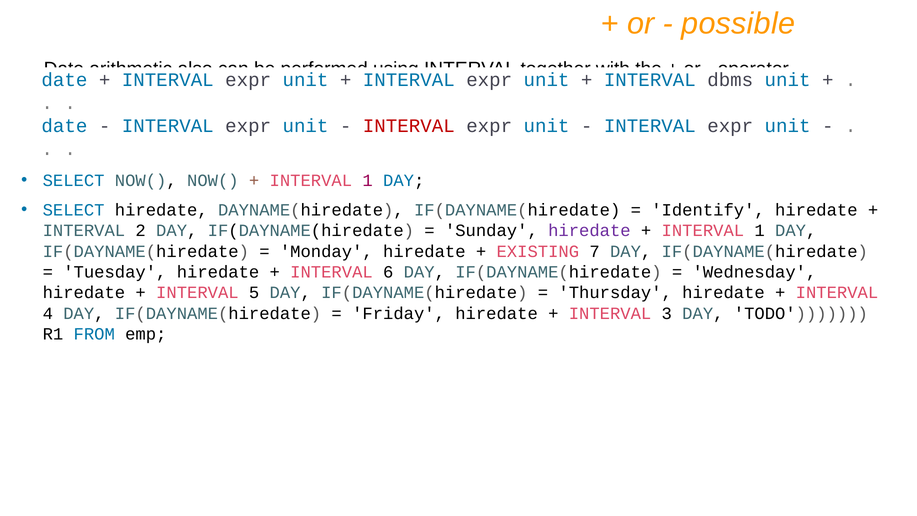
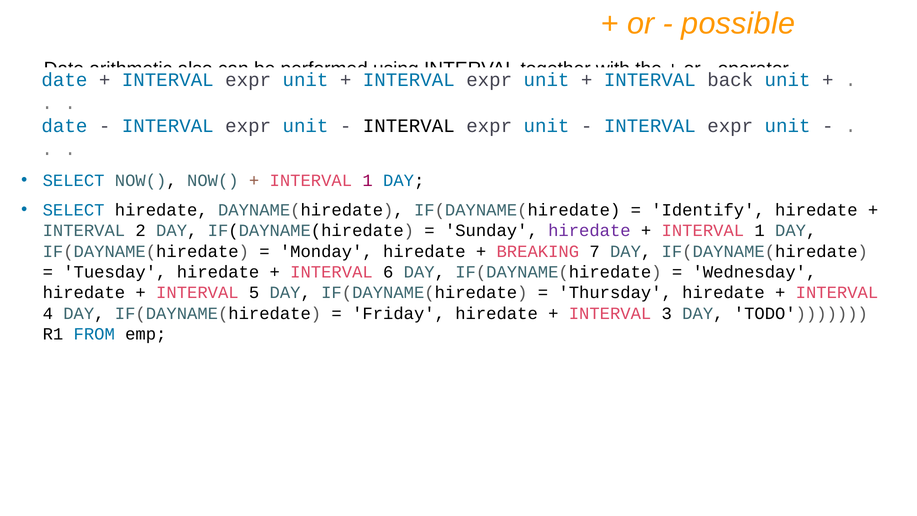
dbms: dbms -> back
INTERVAL at (409, 126) colour: red -> black
EXISTING: EXISTING -> BREAKING
